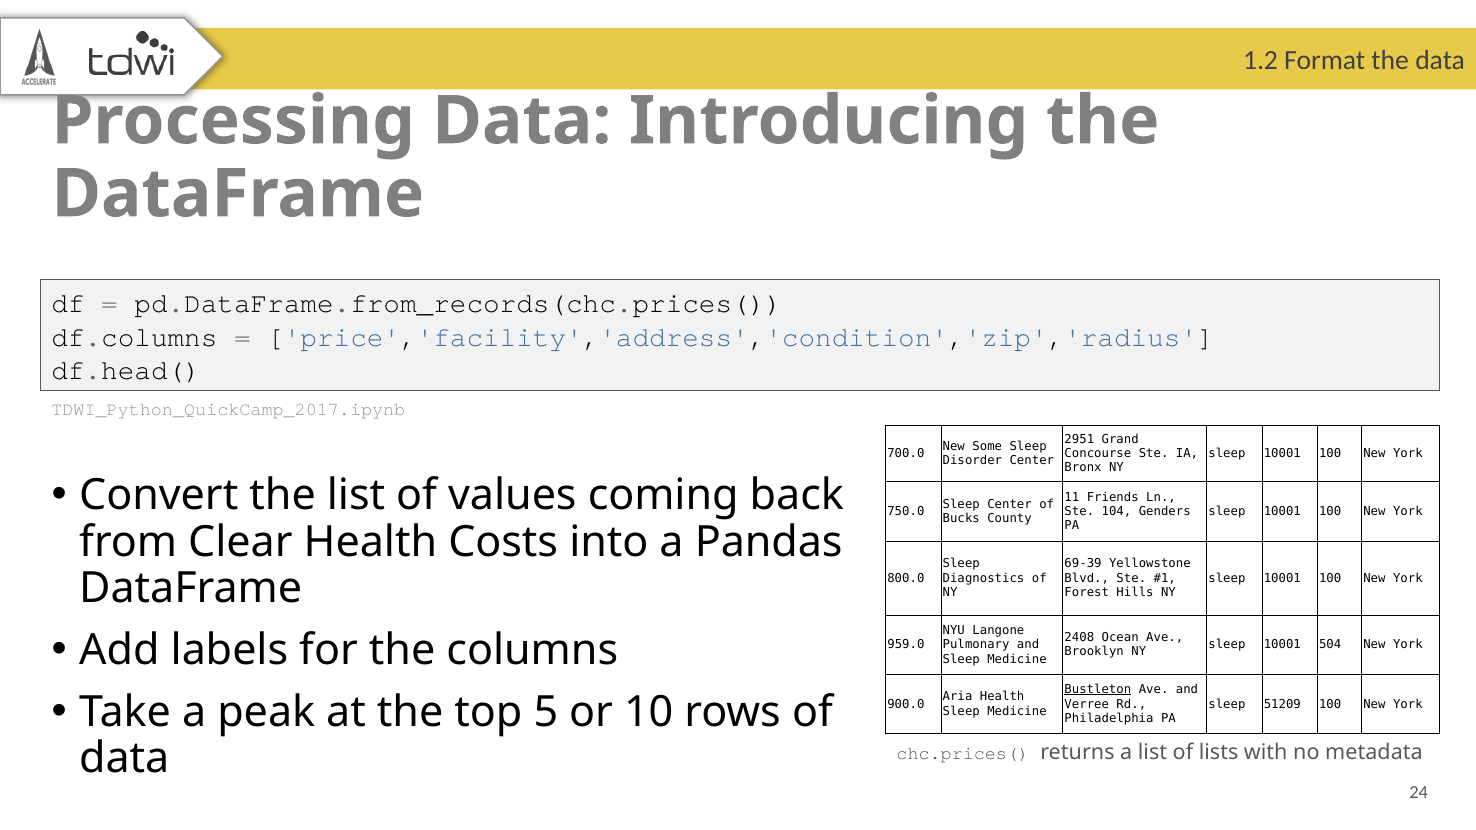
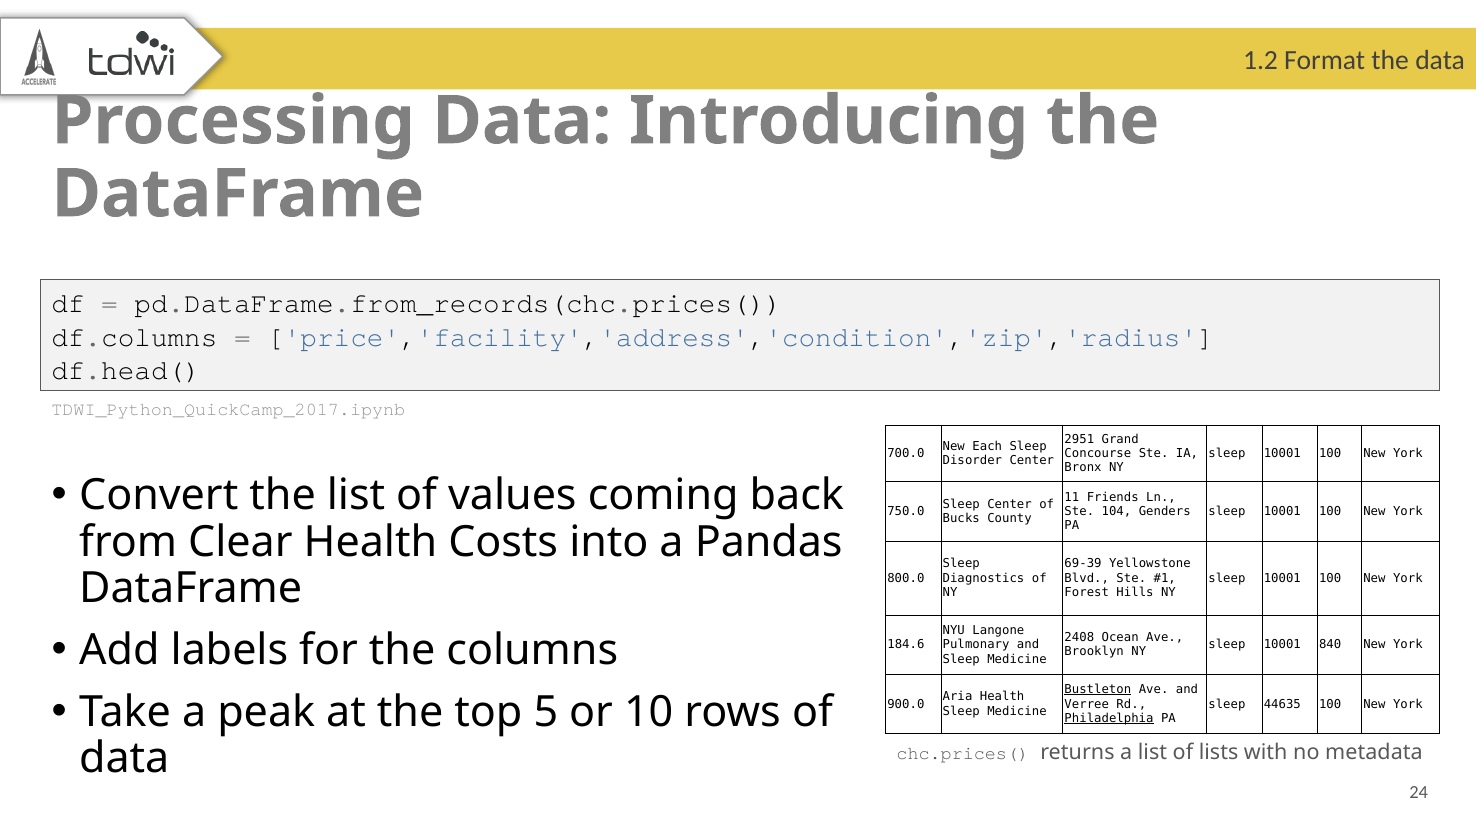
Some: Some -> Each
959.0: 959.0 -> 184.6
504: 504 -> 840
51209: 51209 -> 44635
Philadelphia underline: none -> present
